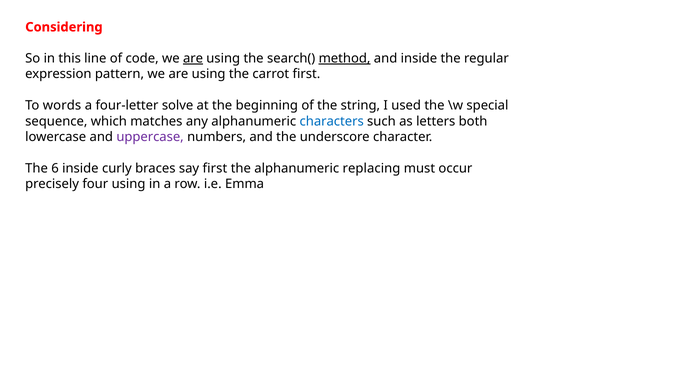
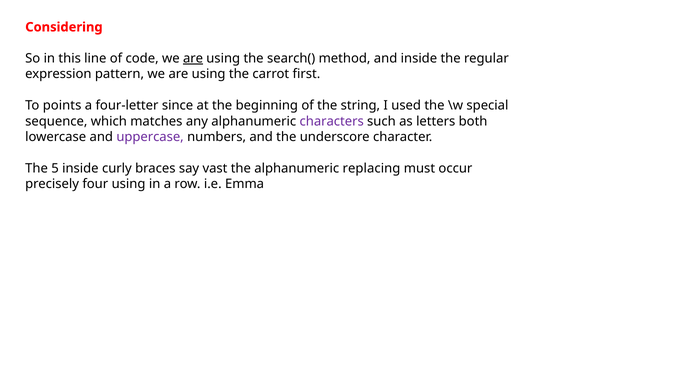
method underline: present -> none
words: words -> points
solve: solve -> since
characters colour: blue -> purple
6: 6 -> 5
say first: first -> vast
